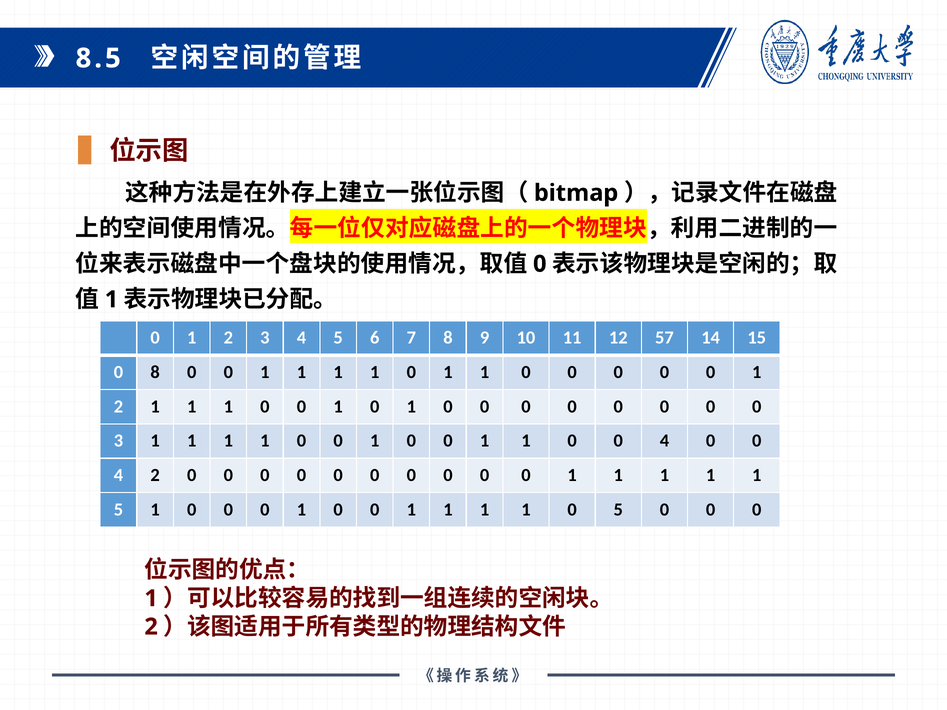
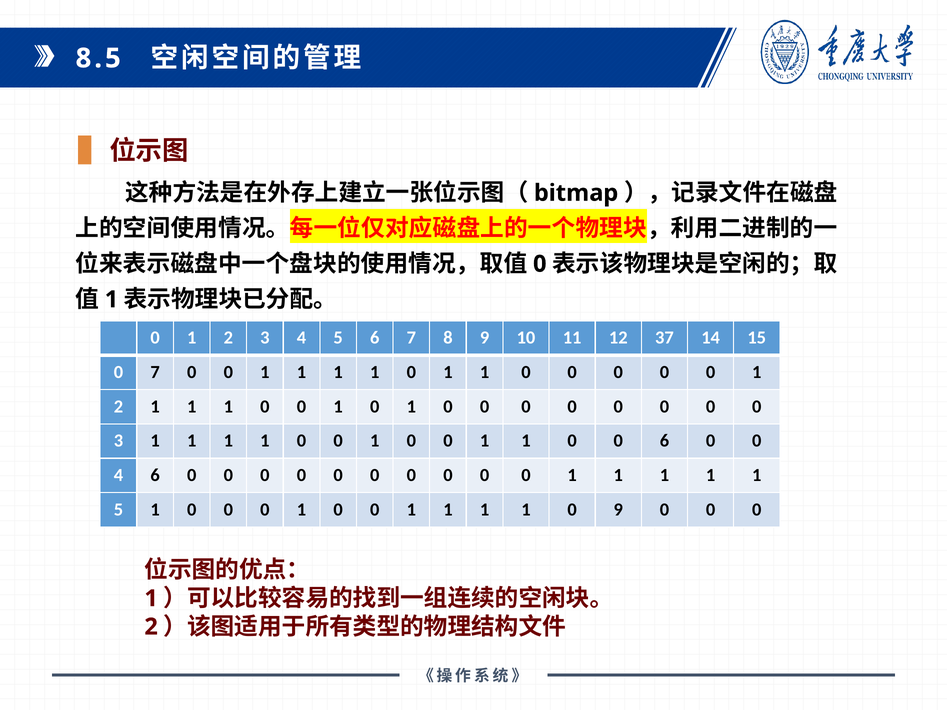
57: 57 -> 37
0 8: 8 -> 7
1 0 0 4: 4 -> 6
4 2: 2 -> 6
0 5: 5 -> 9
